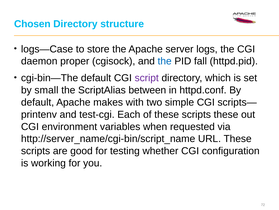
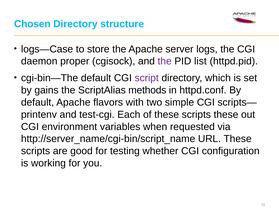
the at (165, 61) colour: blue -> purple
fall: fall -> list
small: small -> gains
between: between -> methods
makes: makes -> flavors
